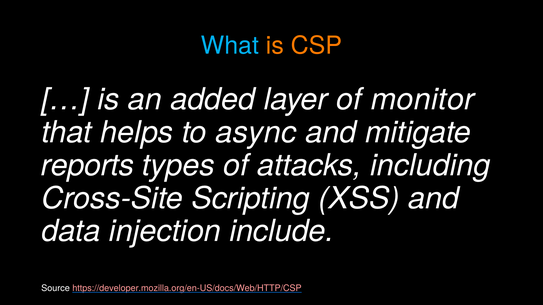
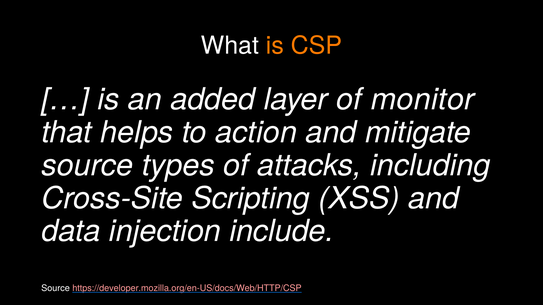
What colour: light blue -> white
async: async -> action
reports at (87, 166): reports -> source
